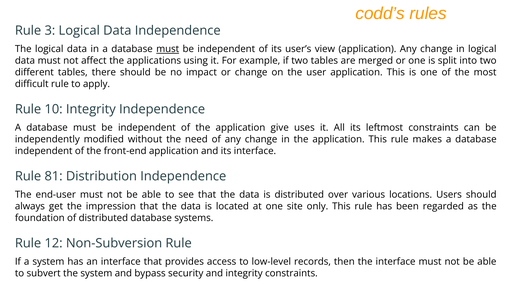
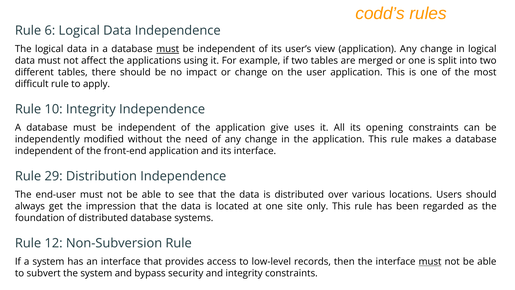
3: 3 -> 6
leftmost: leftmost -> opening
81: 81 -> 29
must at (430, 261) underline: none -> present
